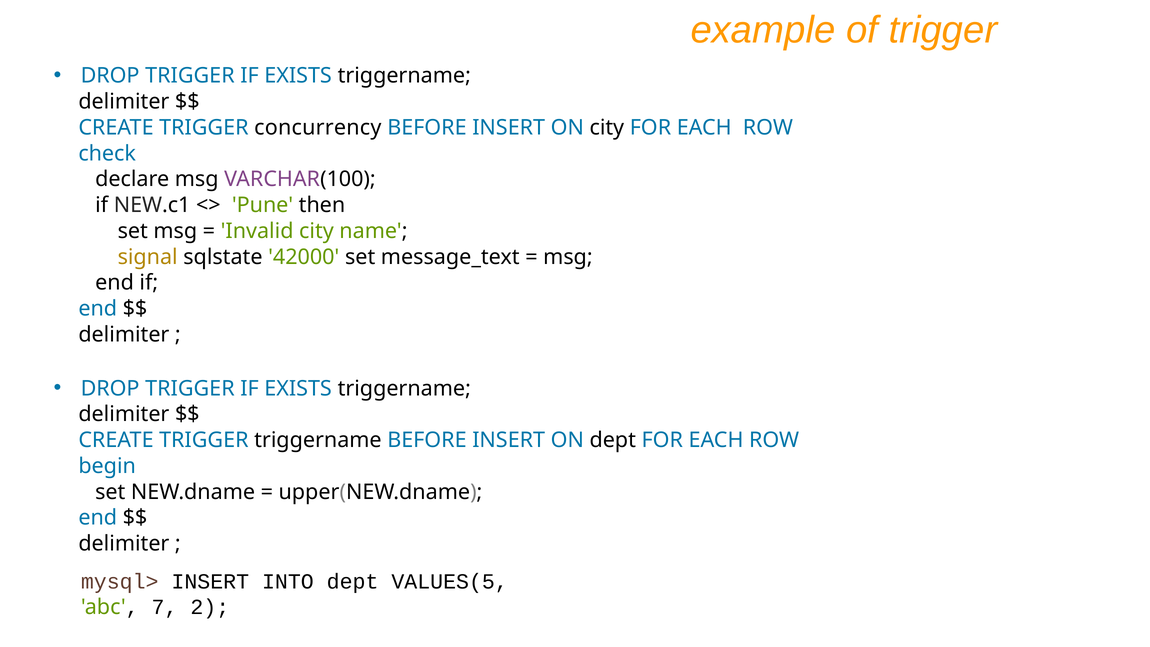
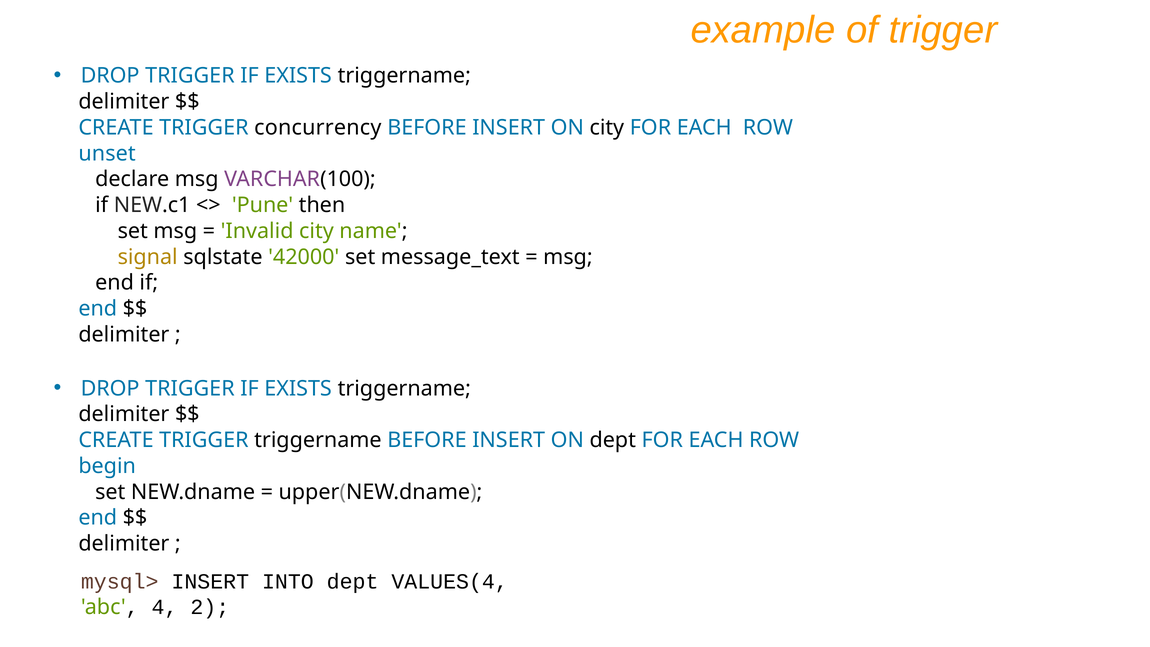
check: check -> unset
VALUES(5: VALUES(5 -> VALUES(4
7: 7 -> 4
